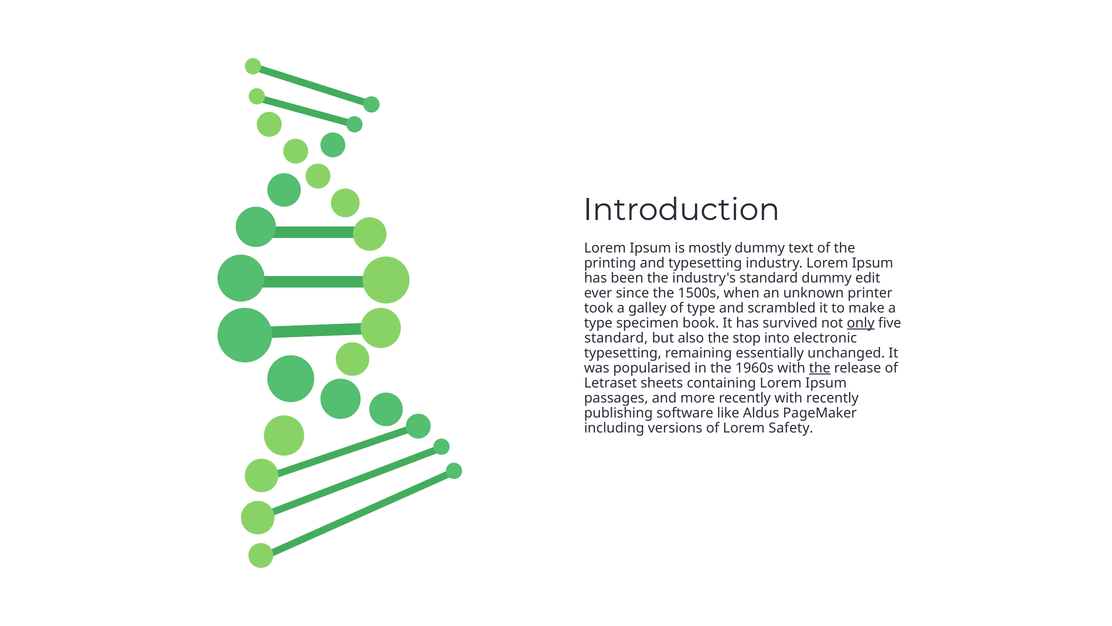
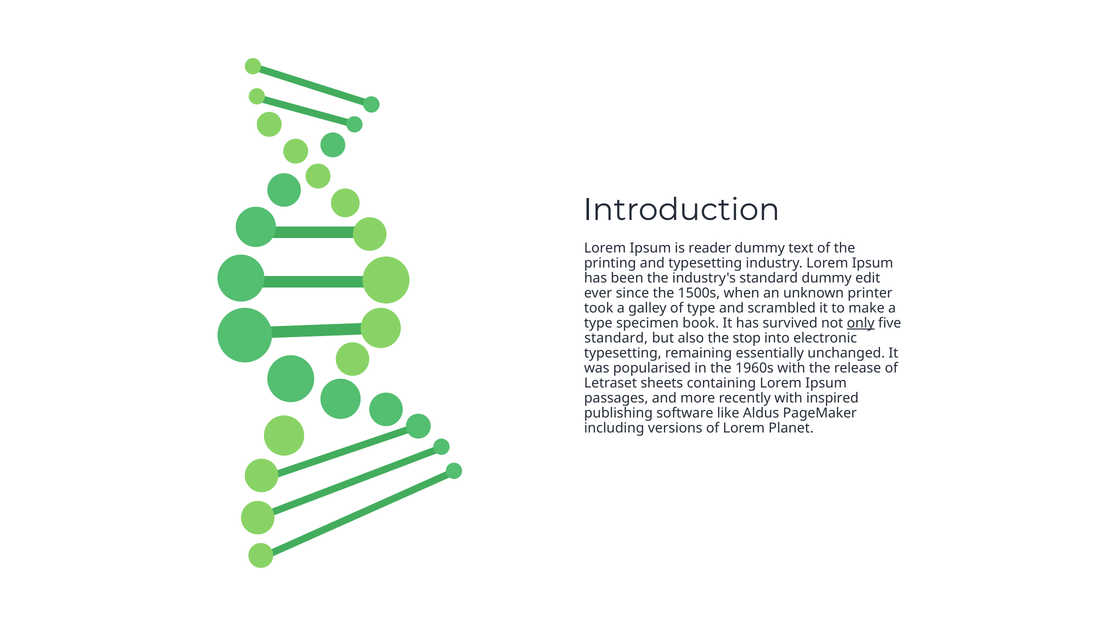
mostly: mostly -> reader
the at (820, 368) underline: present -> none
with recently: recently -> inspired
Safety: Safety -> Planet
